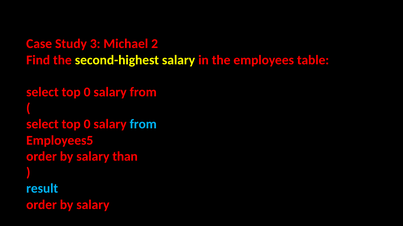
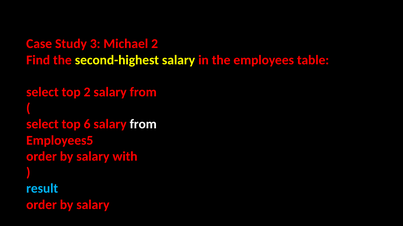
0 at (87, 92): 0 -> 2
0 at (87, 125): 0 -> 6
from at (143, 125) colour: light blue -> white
than: than -> with
